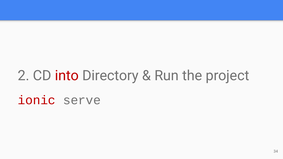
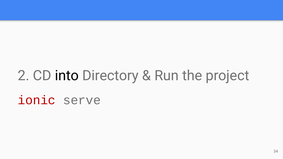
into colour: red -> black
